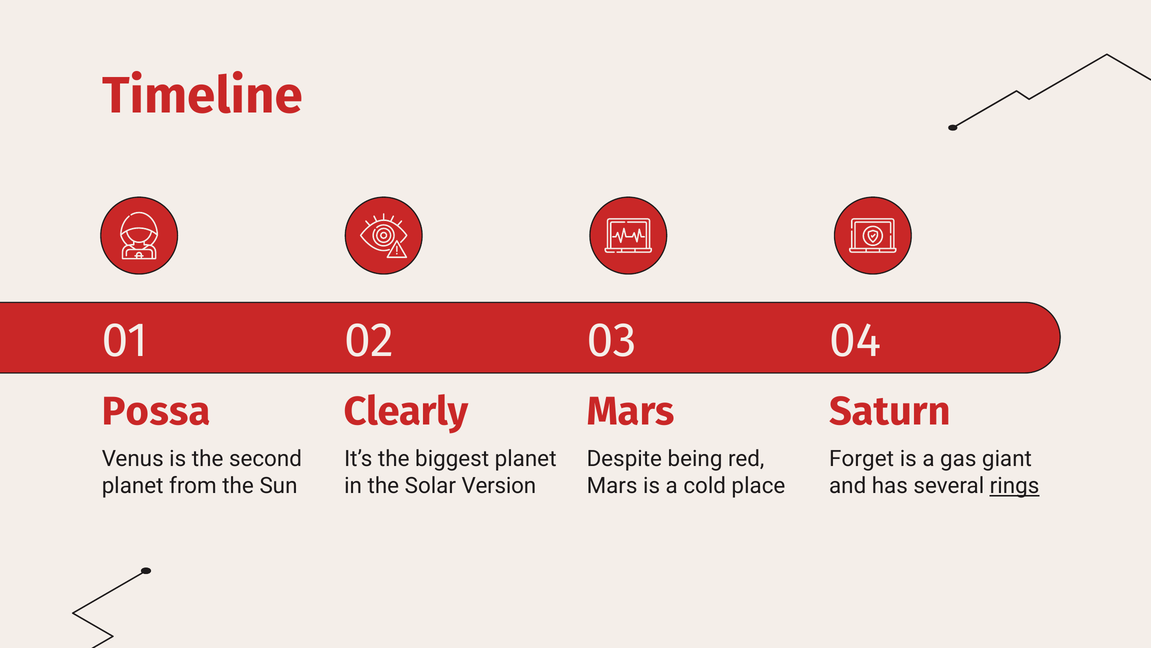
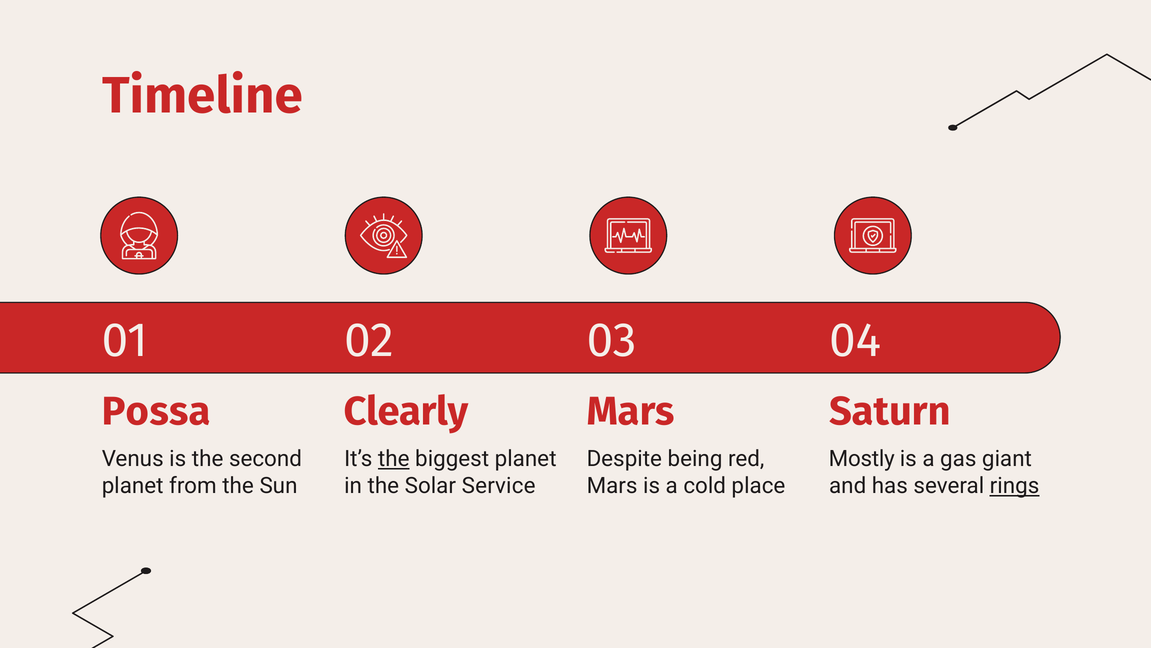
the at (394, 459) underline: none -> present
Forget: Forget -> Mostly
Version: Version -> Service
